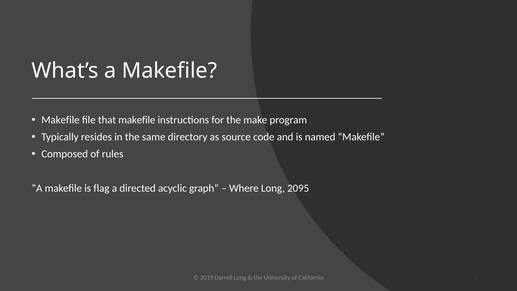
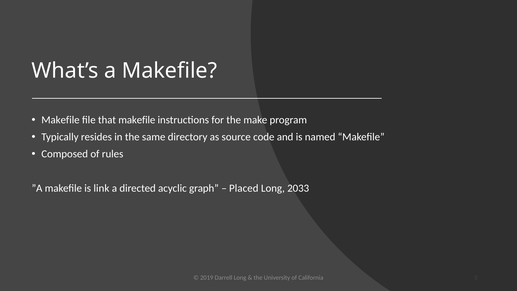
flag: flag -> link
Where: Where -> Placed
2095: 2095 -> 2033
